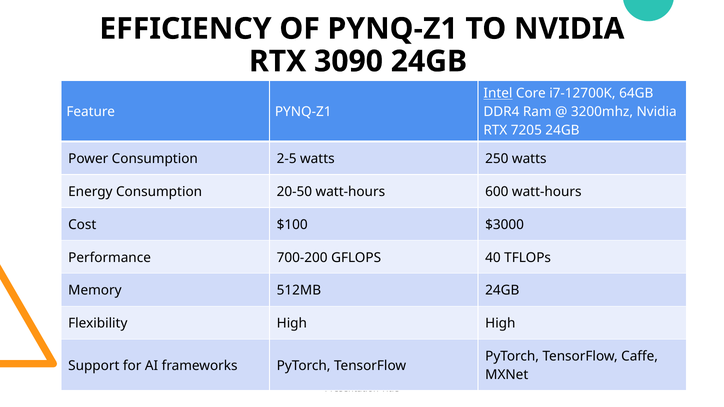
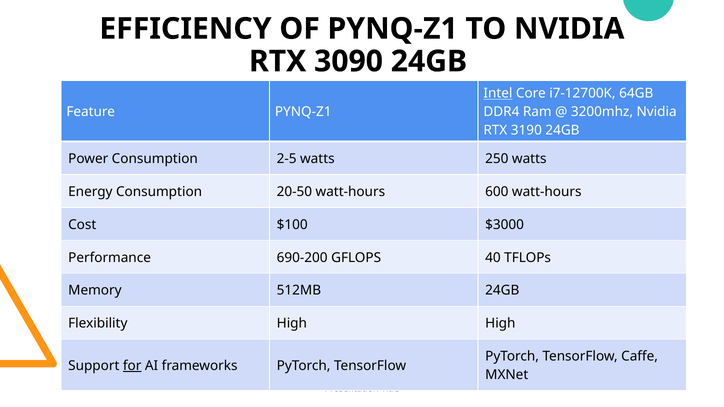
7205: 7205 -> 3190
700-200: 700-200 -> 690-200
for underline: none -> present
